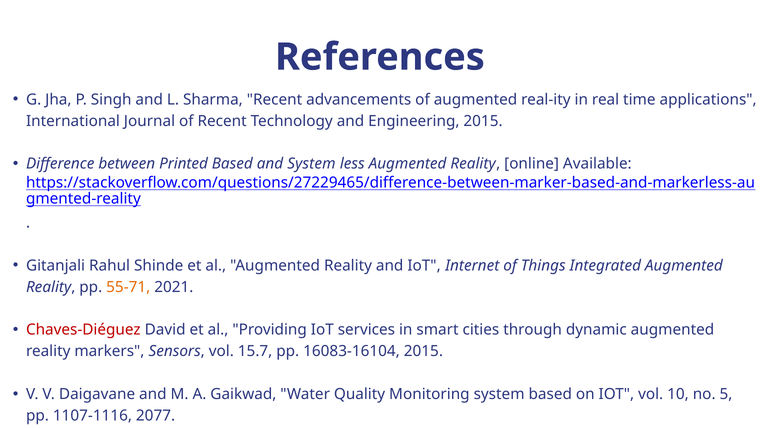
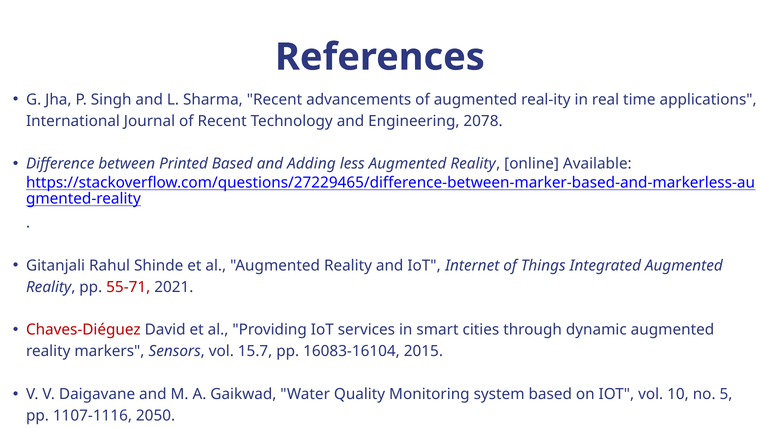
Engineering 2015: 2015 -> 2078
and System: System -> Adding
55-71 colour: orange -> red
2077: 2077 -> 2050
